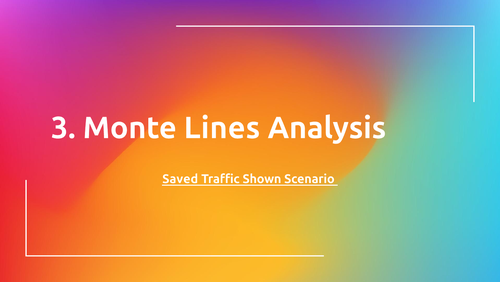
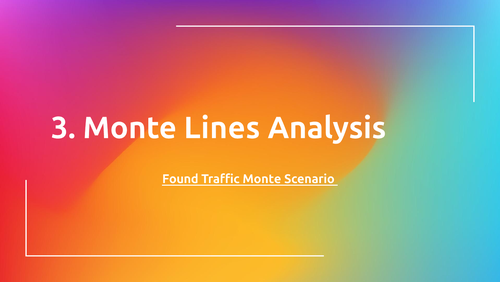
Saved: Saved -> Found
Traffic Shown: Shown -> Monte
